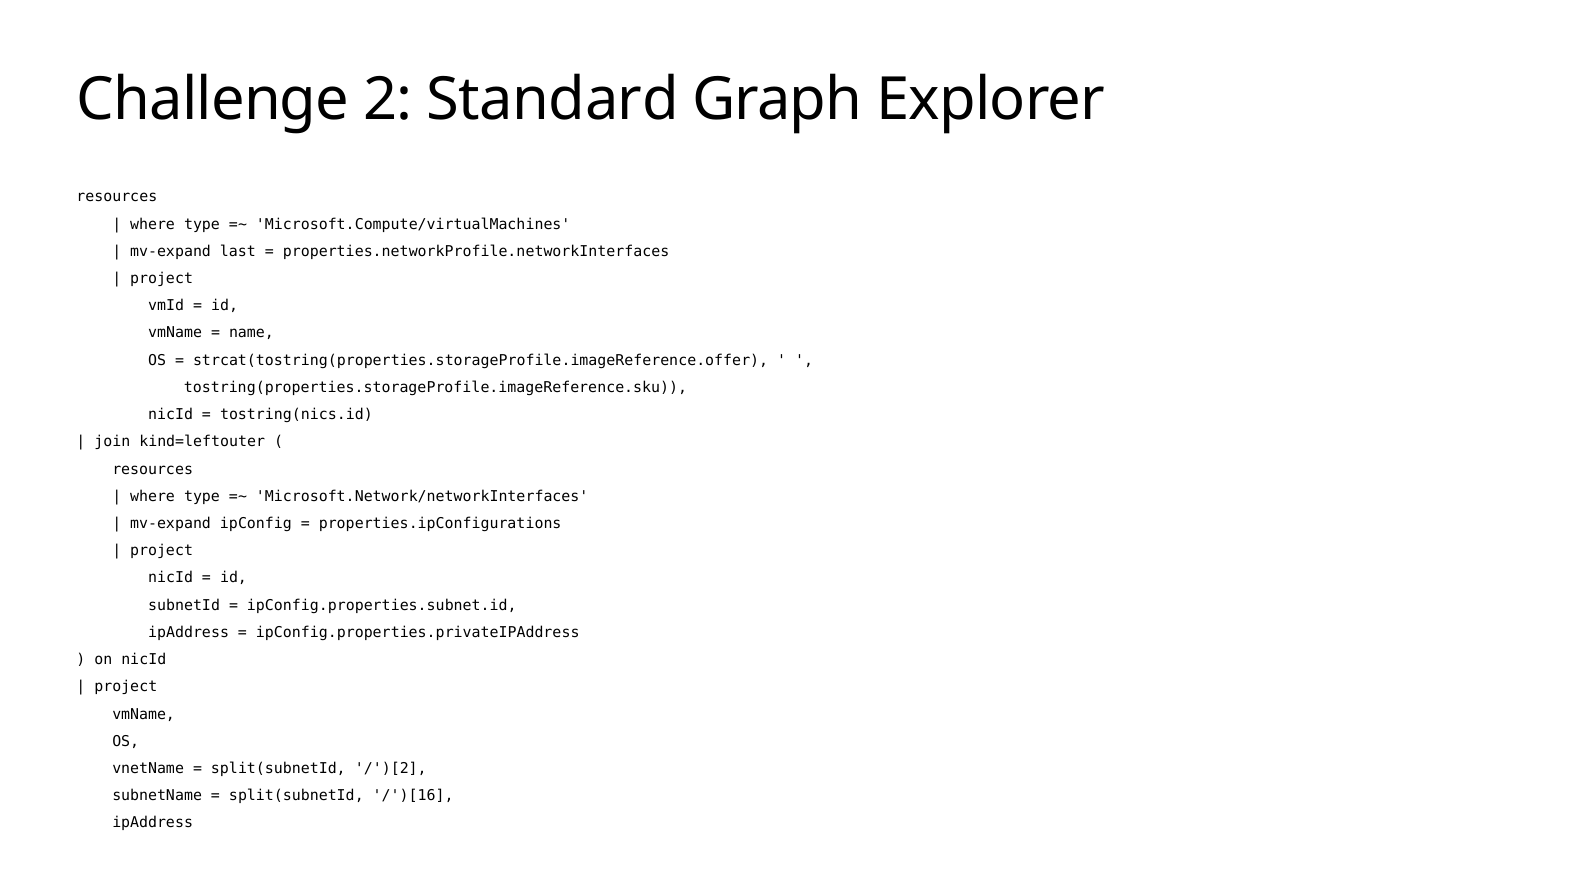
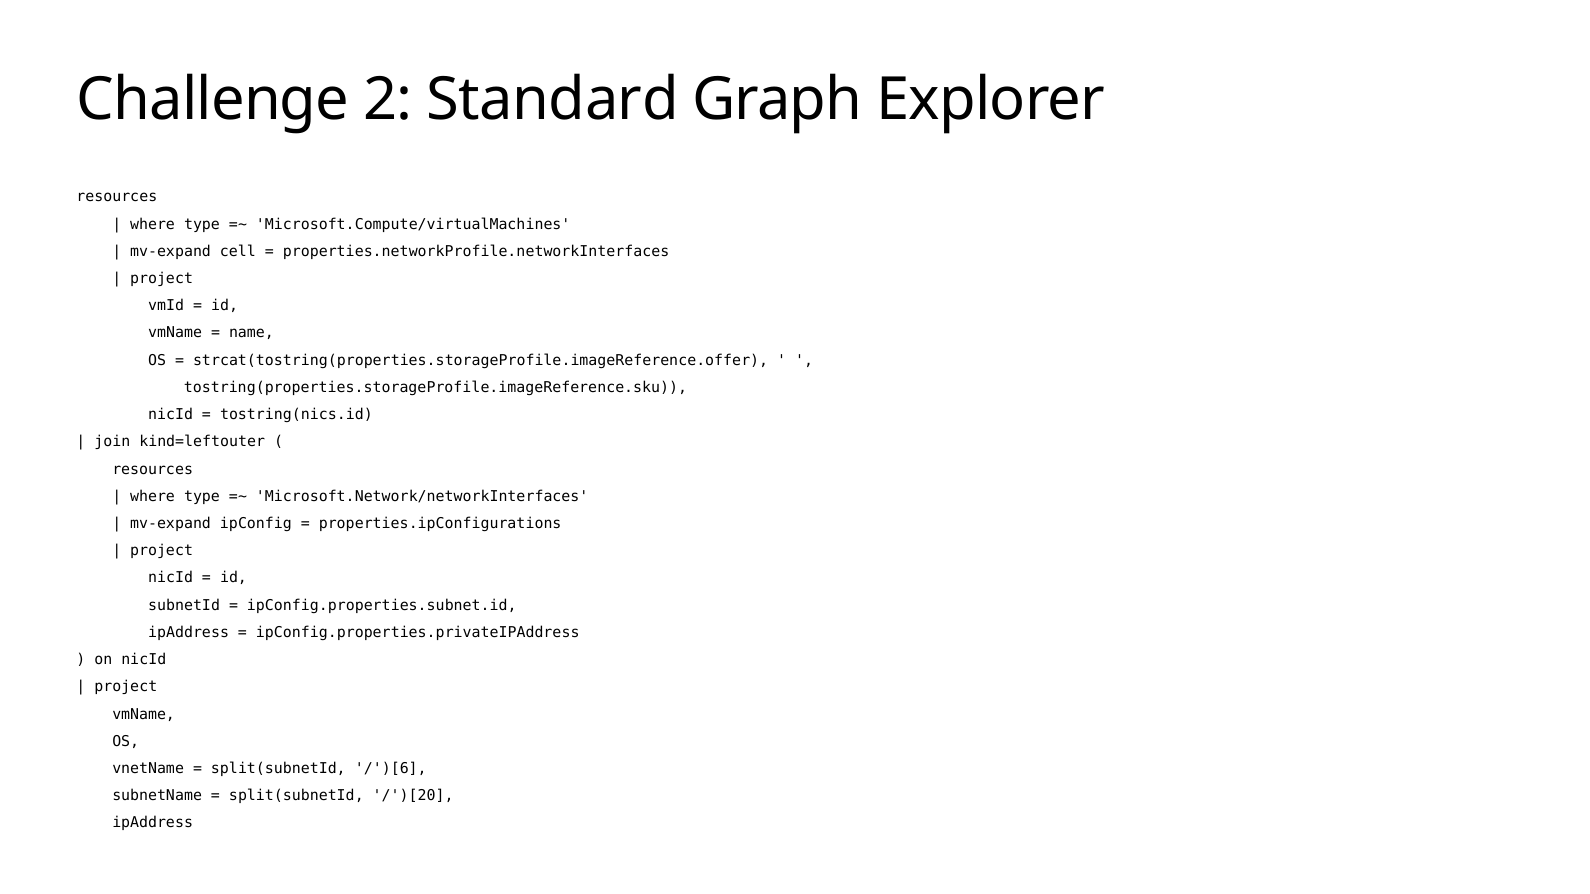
last: last -> cell
/')[2: /')[2 -> /')[6
/')[16: /')[16 -> /')[20
